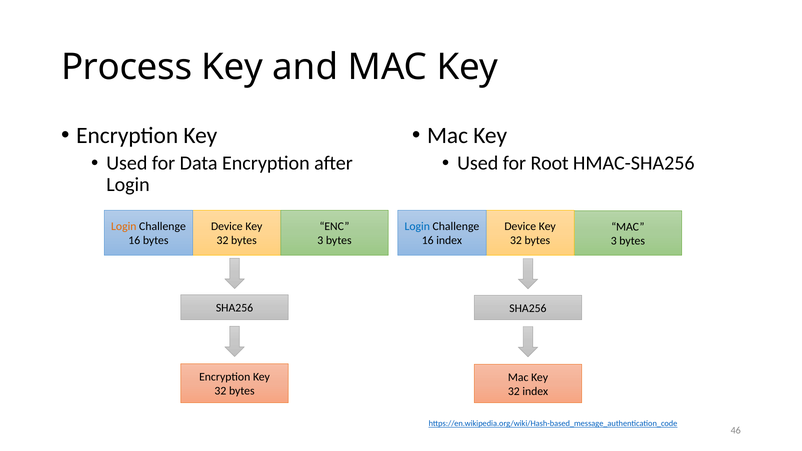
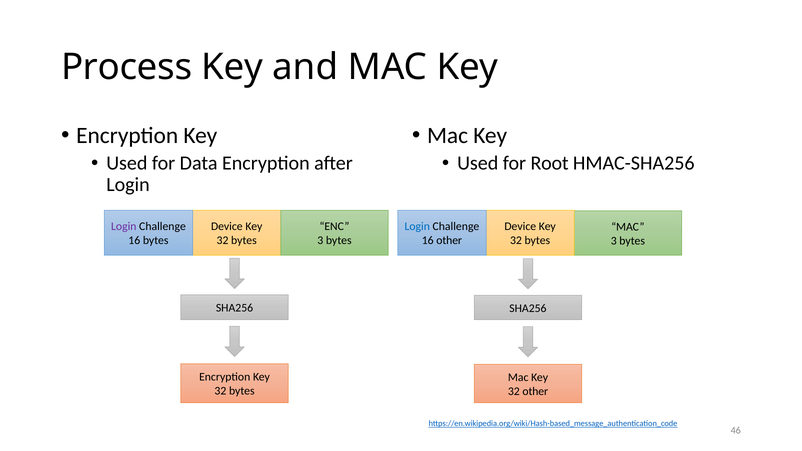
Login at (124, 227) colour: orange -> purple
16 index: index -> other
32 index: index -> other
